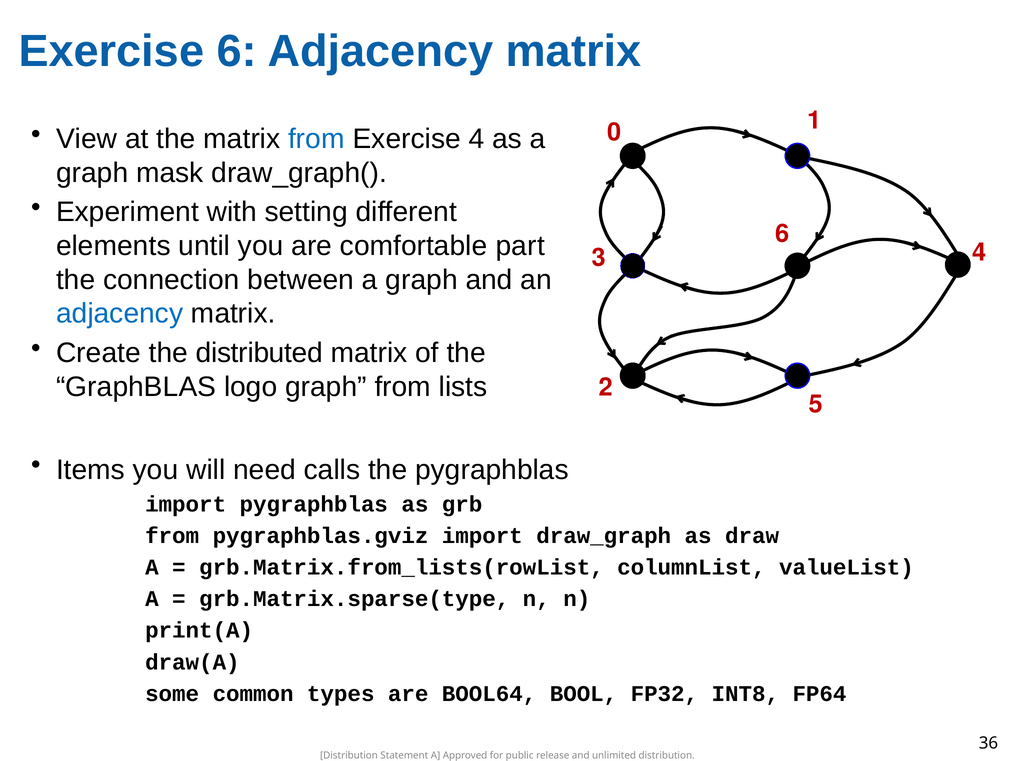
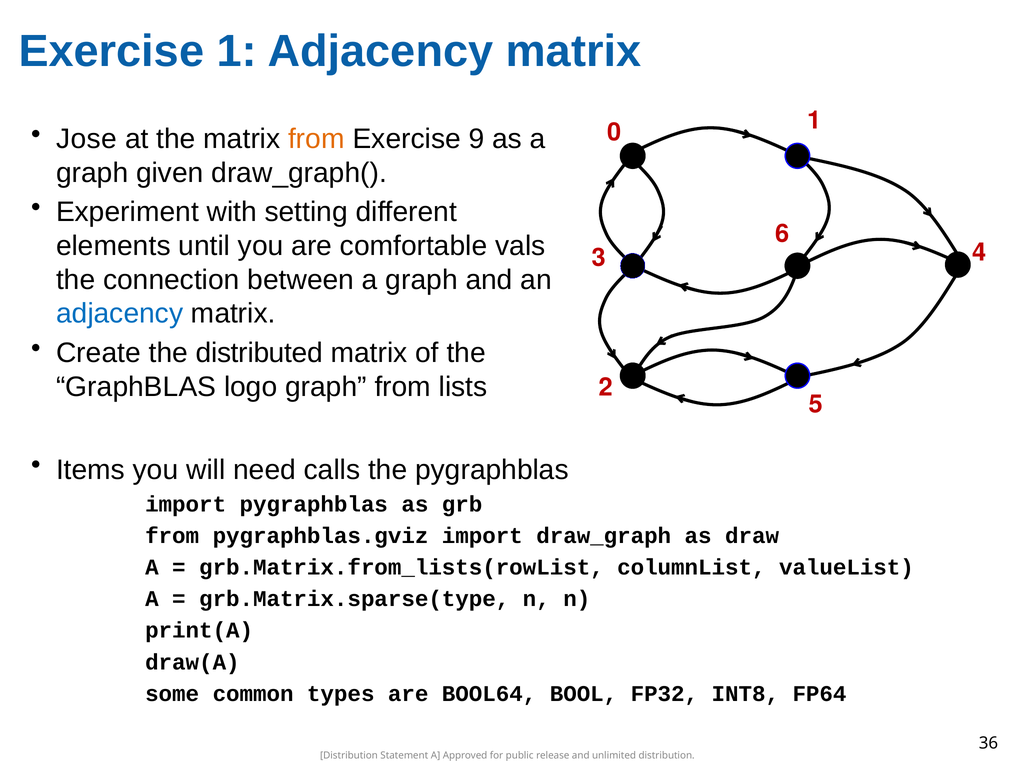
Exercise 6: 6 -> 1
View: View -> Jose
from at (316, 139) colour: blue -> orange
Exercise 4: 4 -> 9
mask: mask -> given
part: part -> vals
